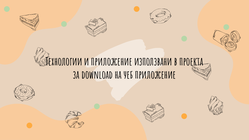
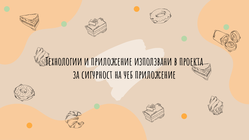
download: download -> сигурност
